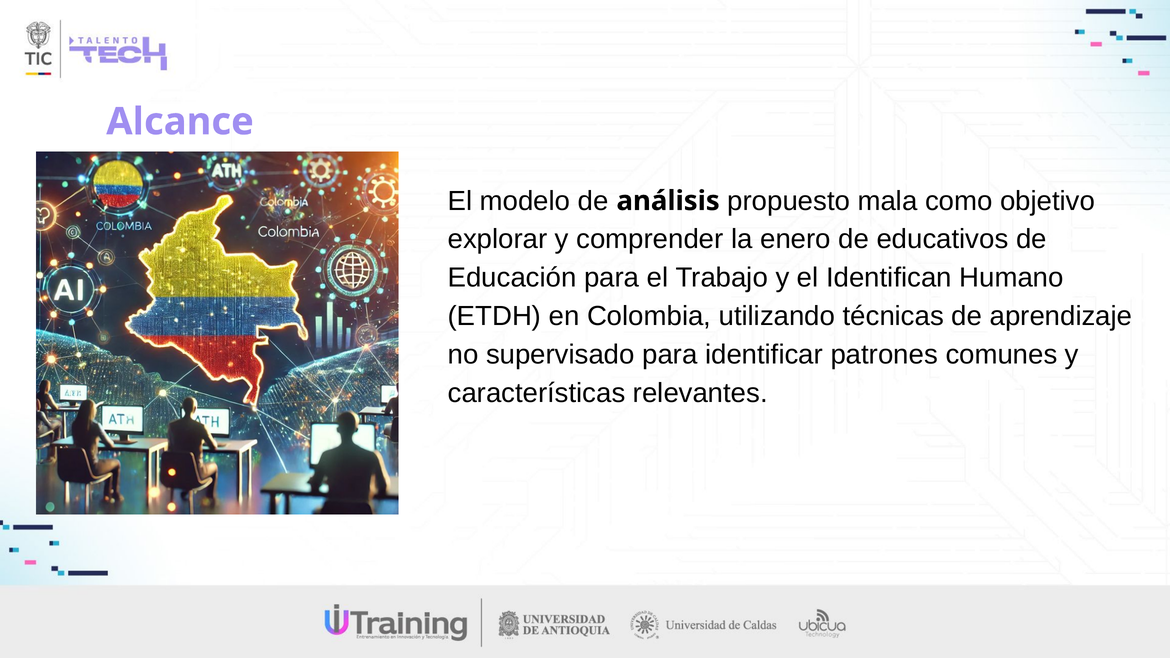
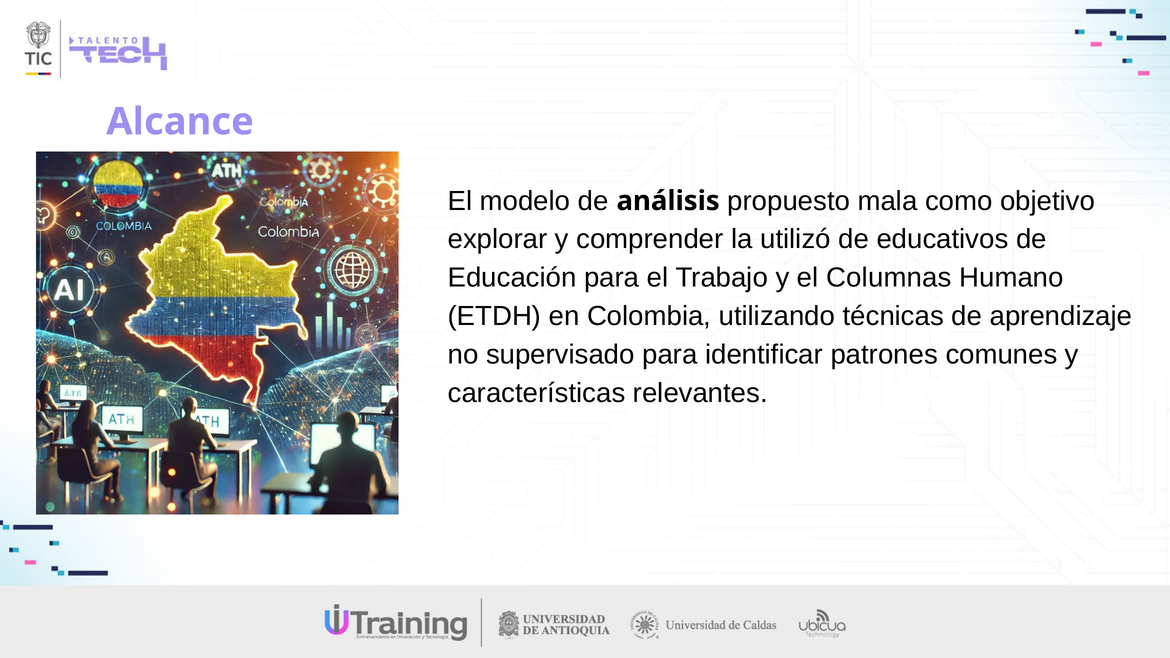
enero: enero -> utilizó
Identifican: Identifican -> Columnas
